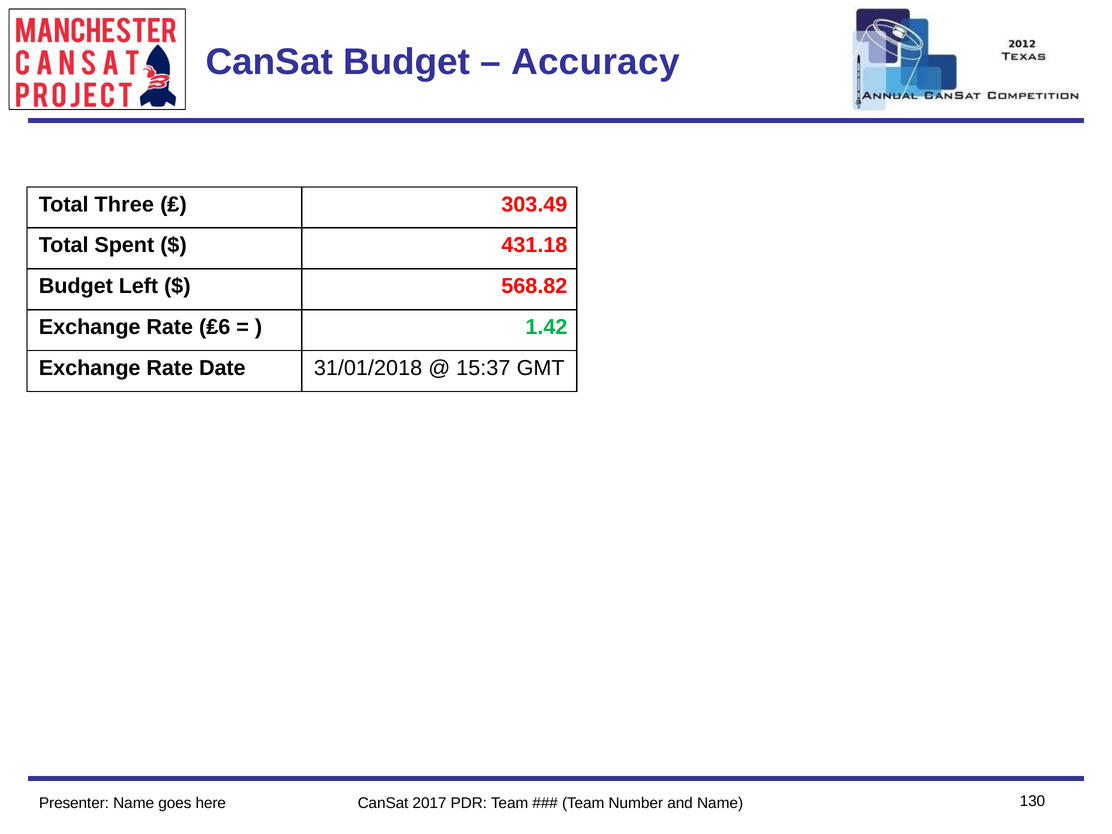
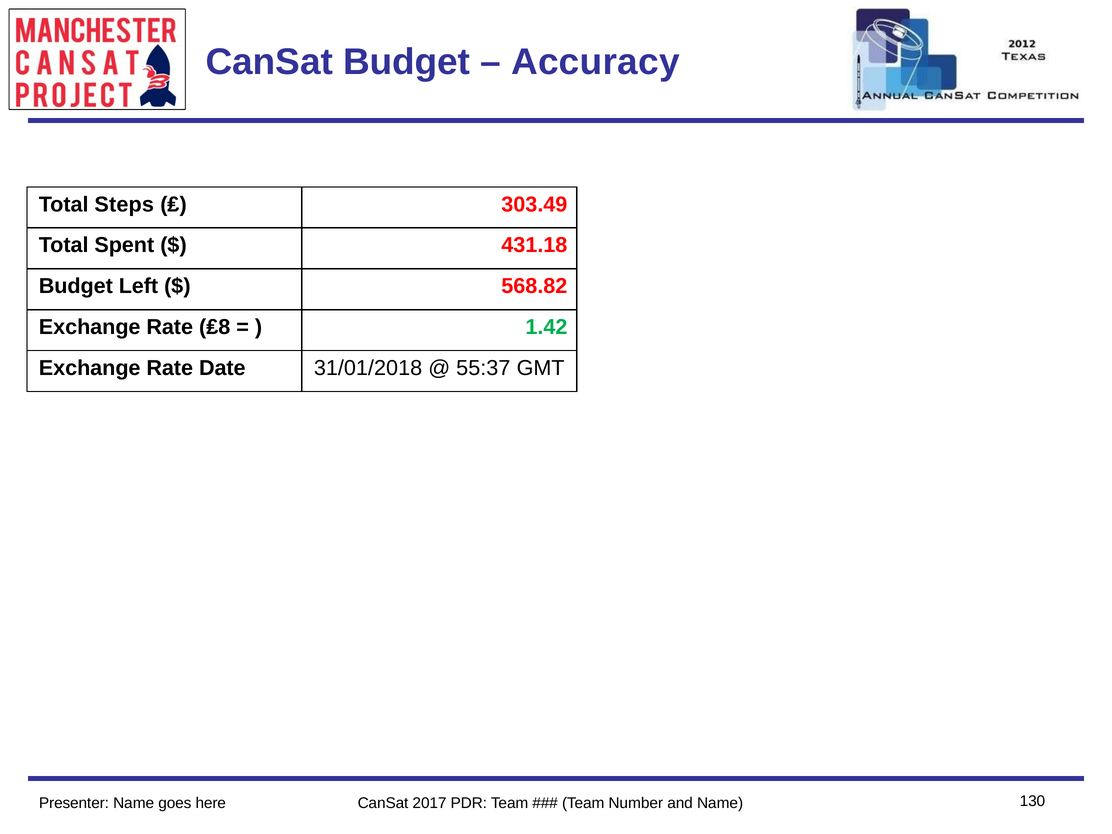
Three: Three -> Steps
₤6: ₤6 -> ₤8
15:37: 15:37 -> 55:37
